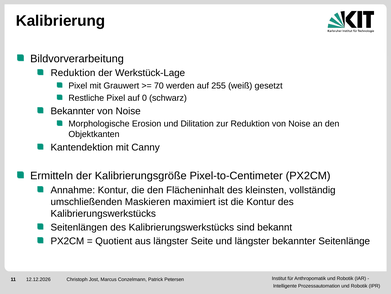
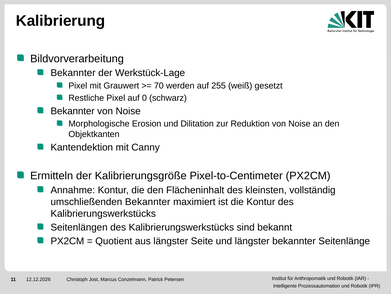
Reduktion at (73, 73): Reduktion -> Bekannter
umschließenden Maskieren: Maskieren -> Bekannter
